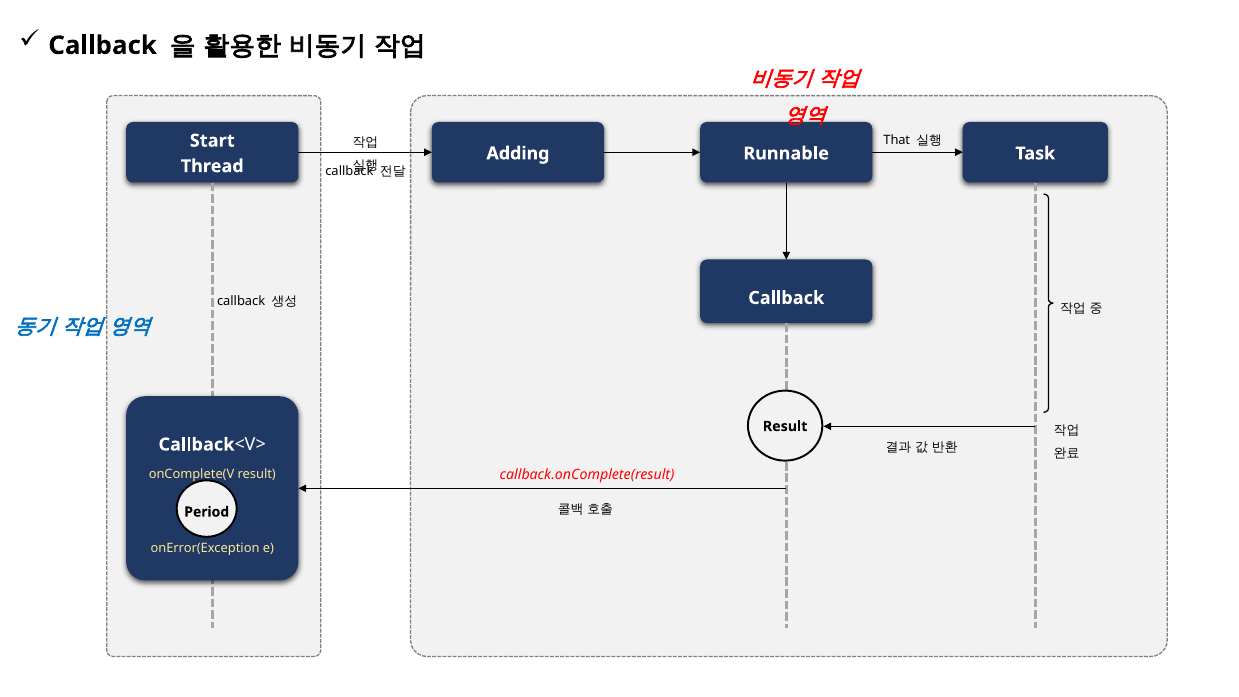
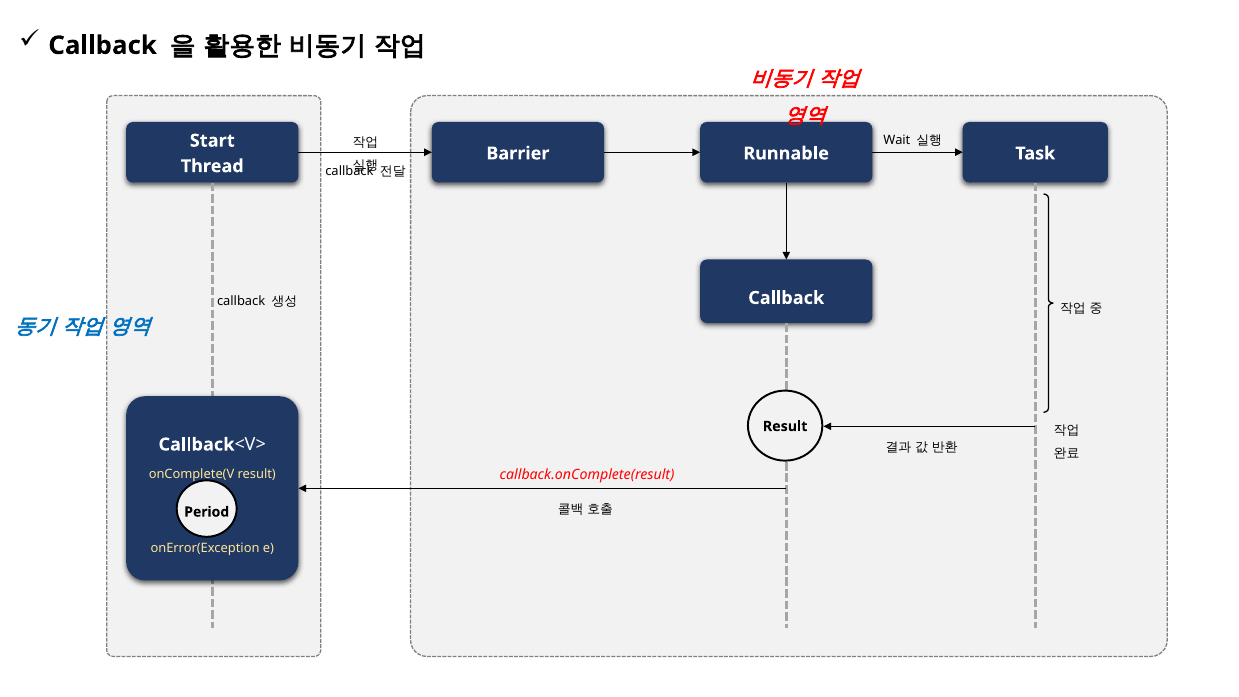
That: That -> Wait
Adding: Adding -> Barrier
